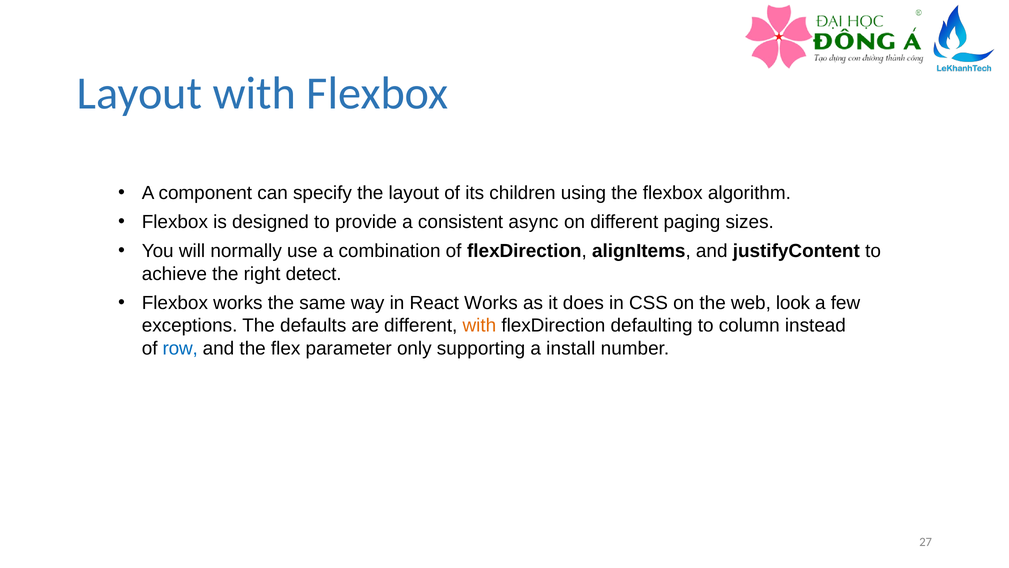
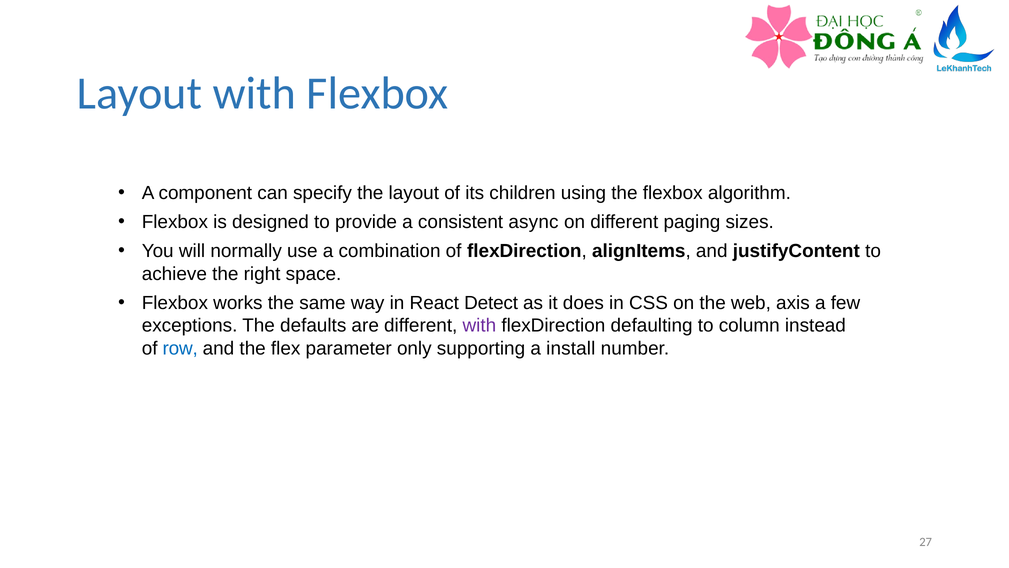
detect: detect -> space
React Works: Works -> Detect
look: look -> axis
with at (479, 325) colour: orange -> purple
